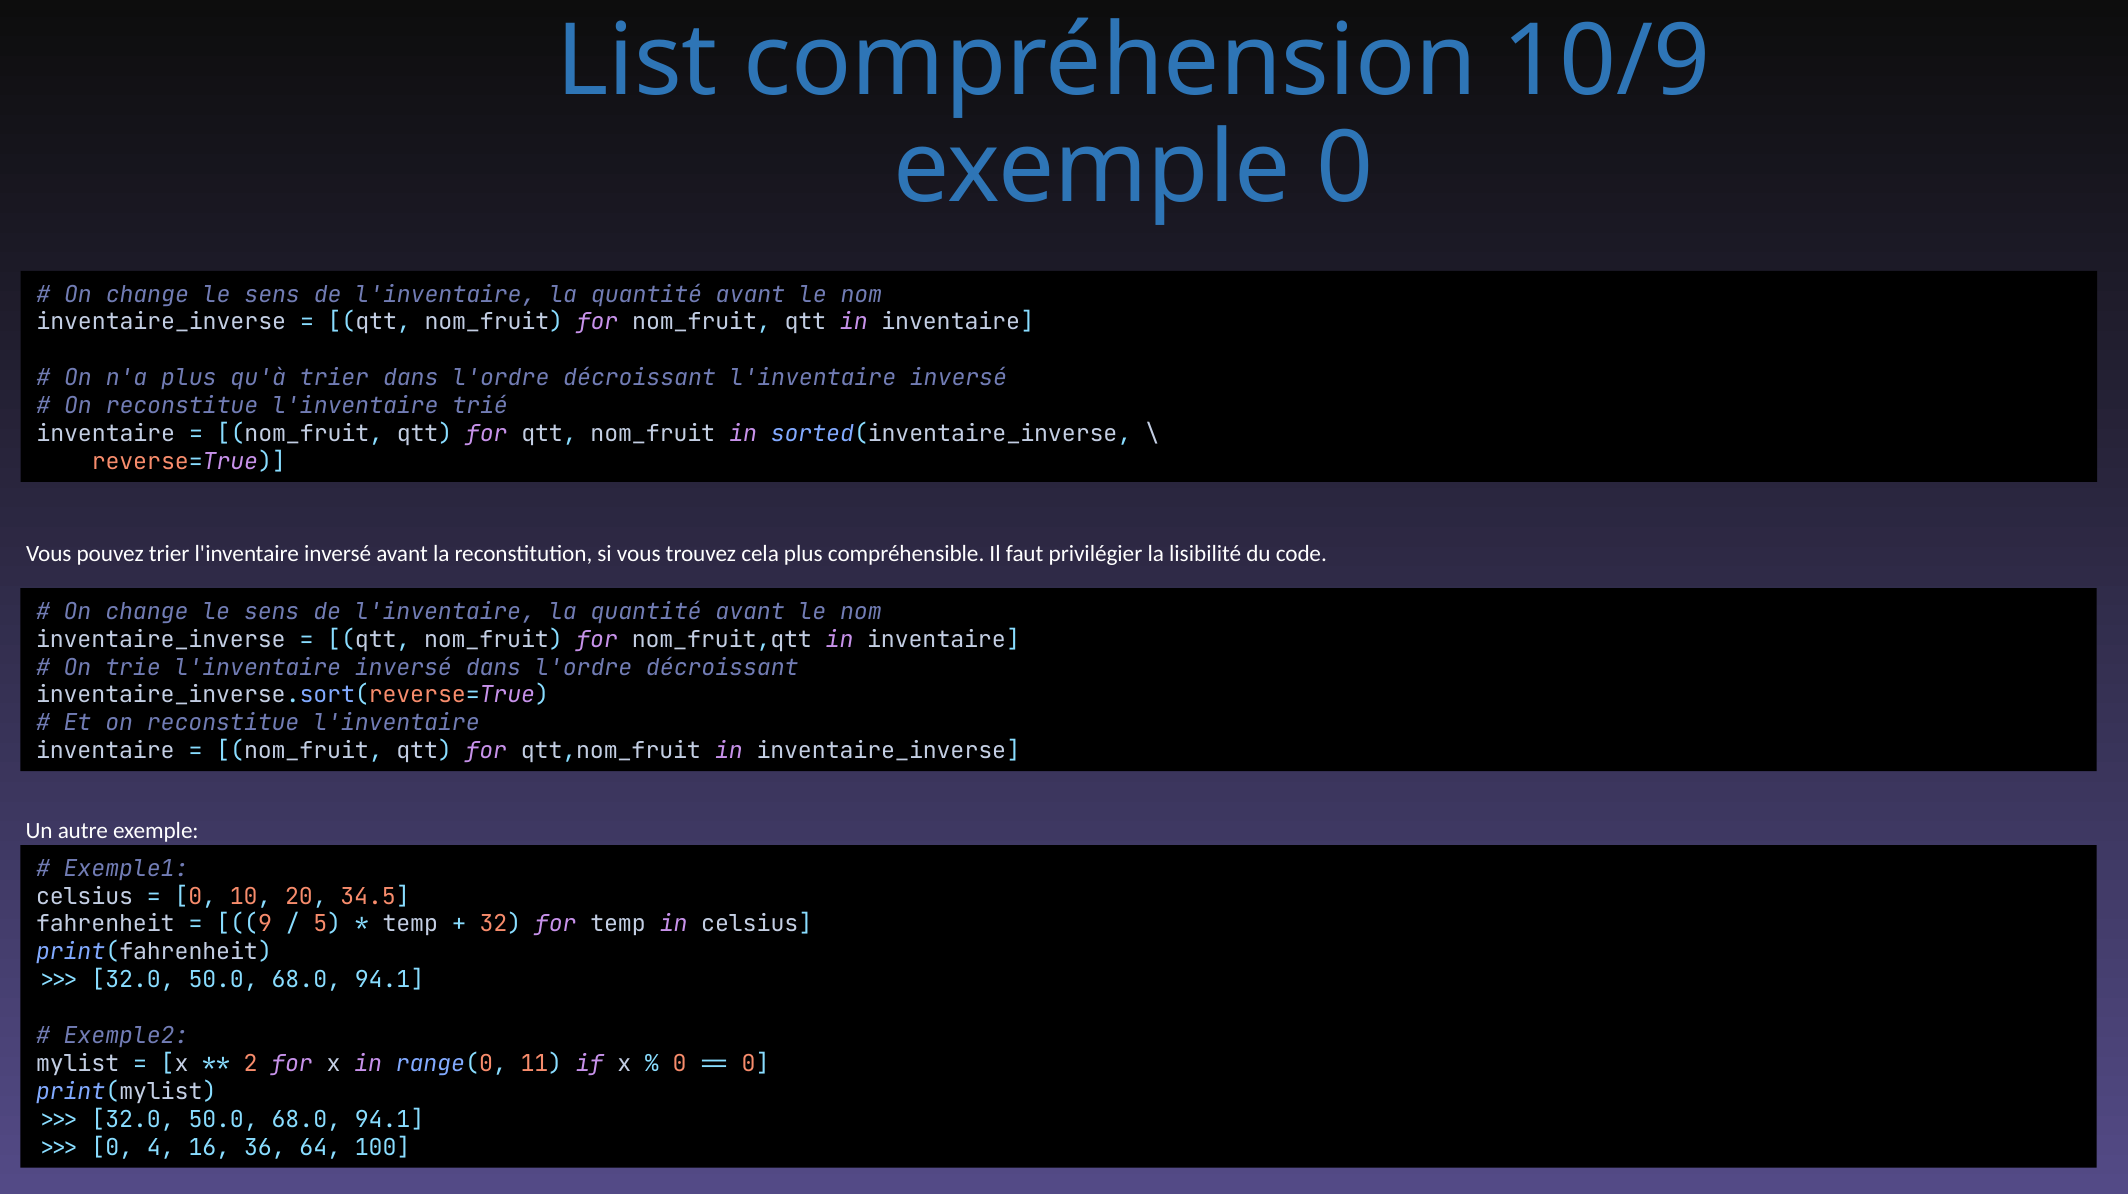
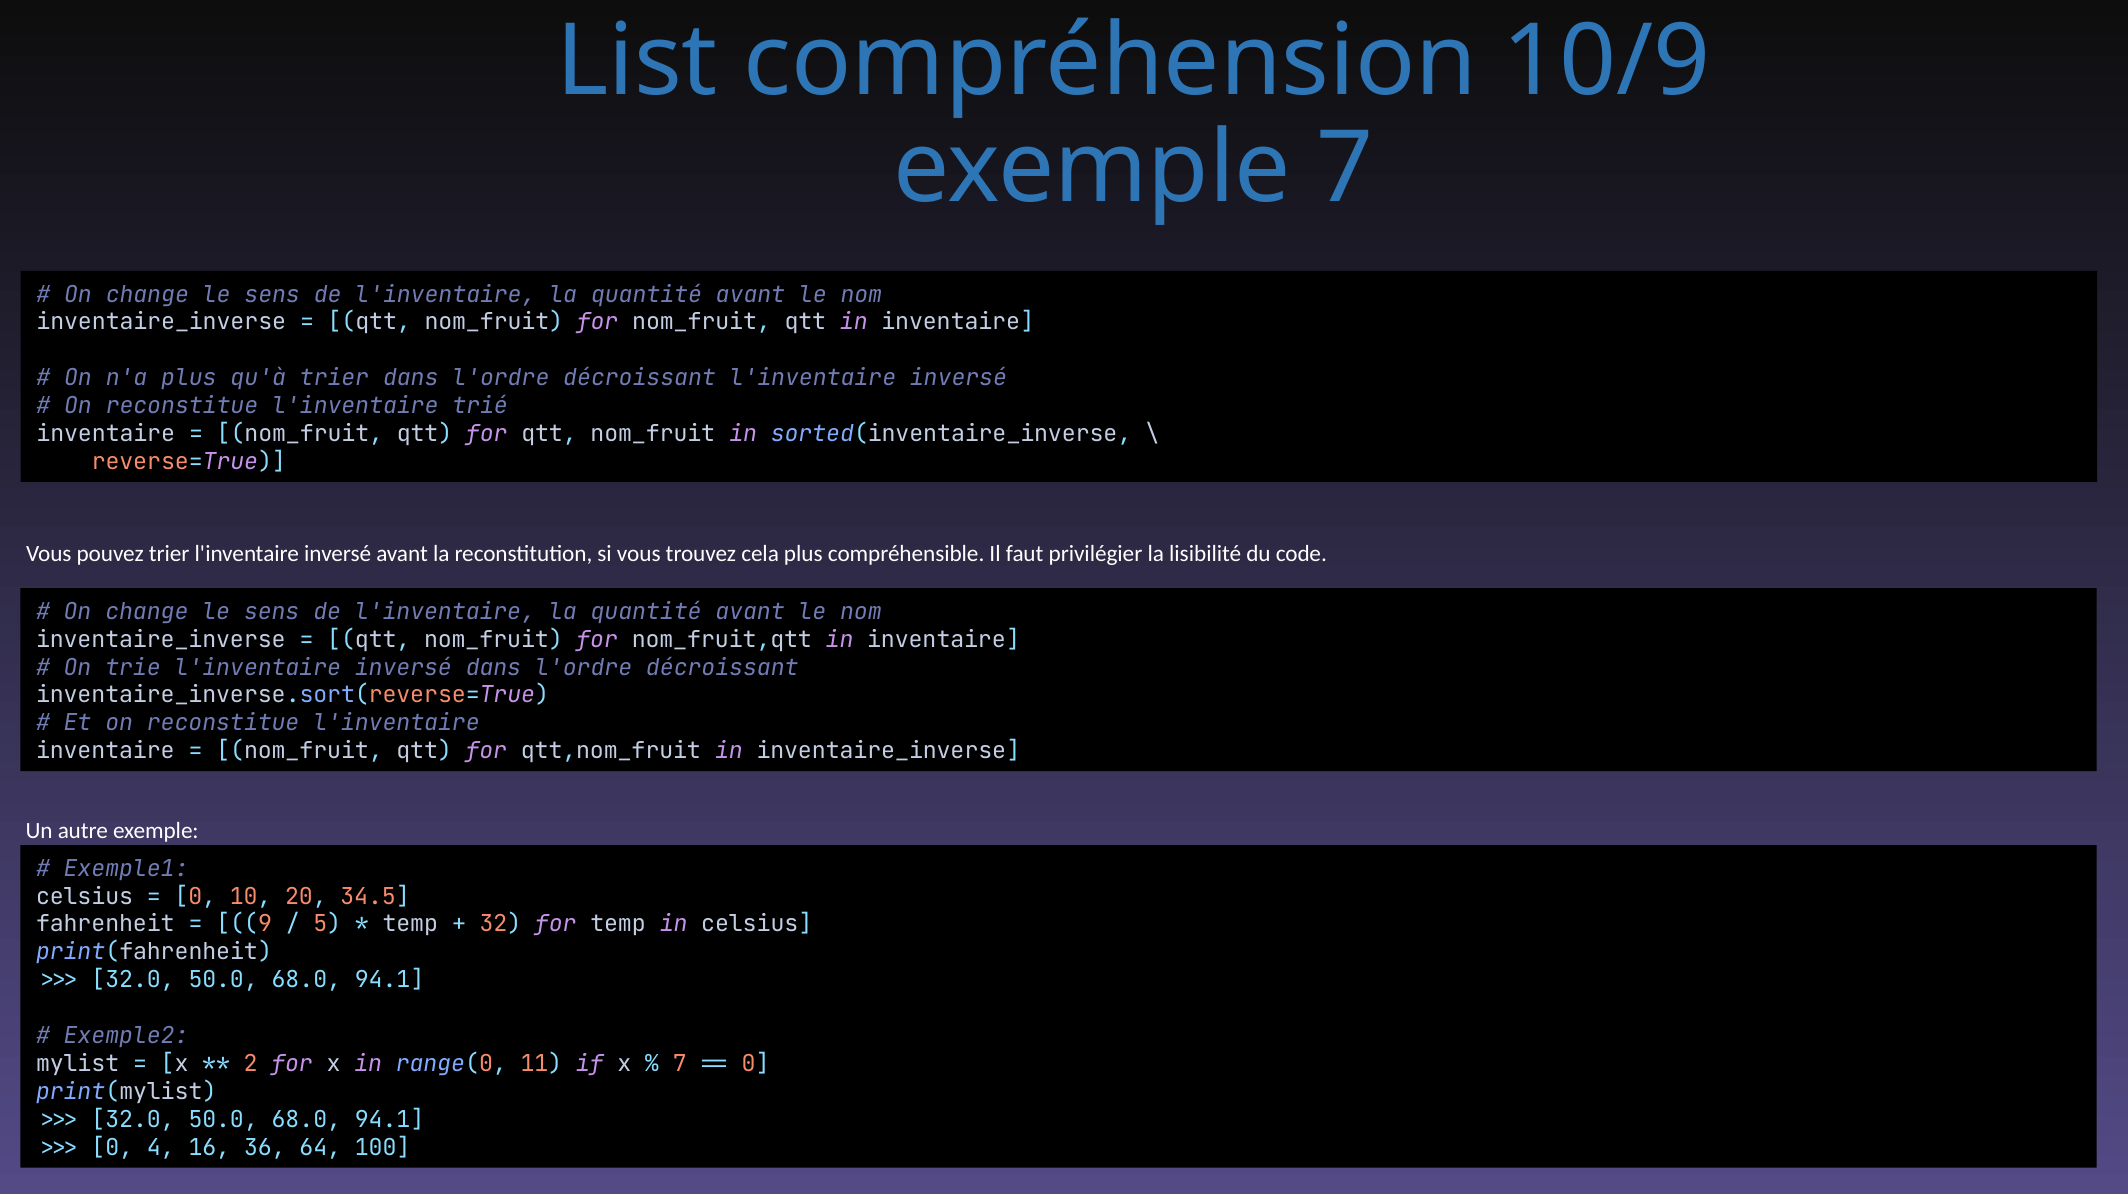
exemple 0: 0 -> 7
0 at (680, 1064): 0 -> 7
